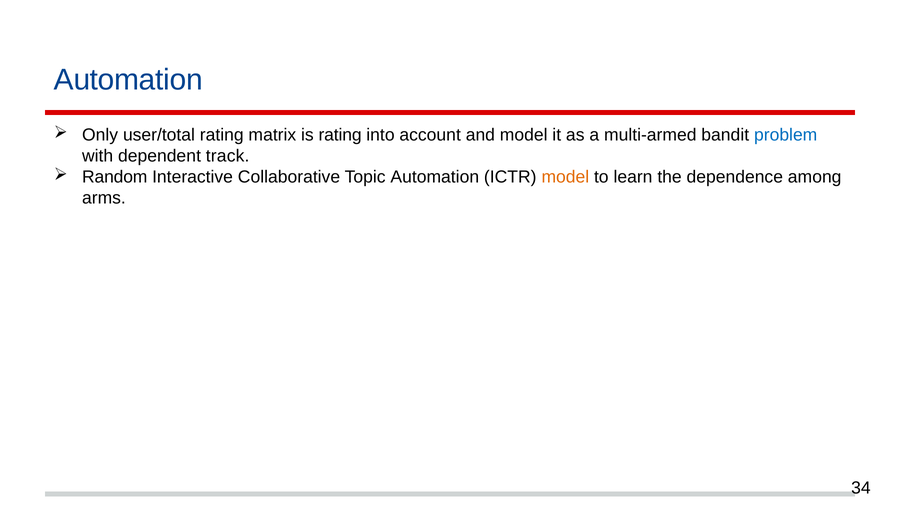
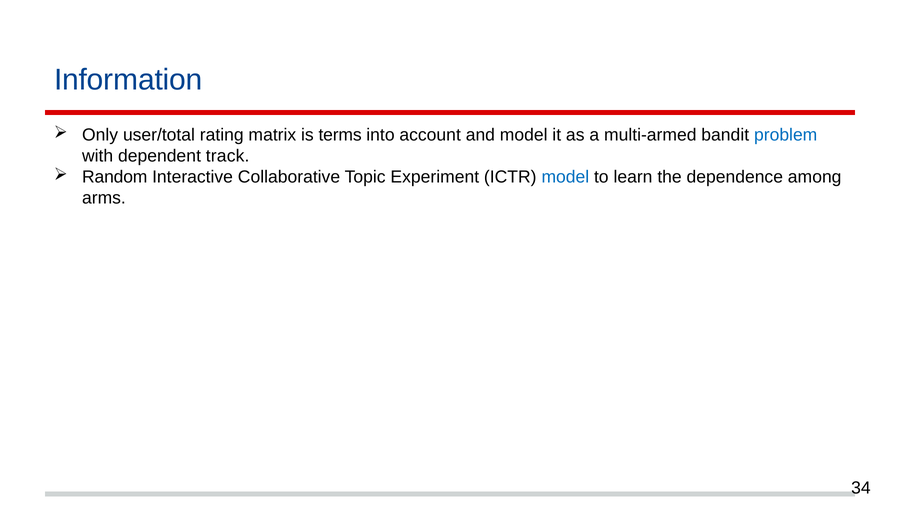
Automation at (128, 80): Automation -> Information
is rating: rating -> terms
Topic Automation: Automation -> Experiment
model at (565, 177) colour: orange -> blue
